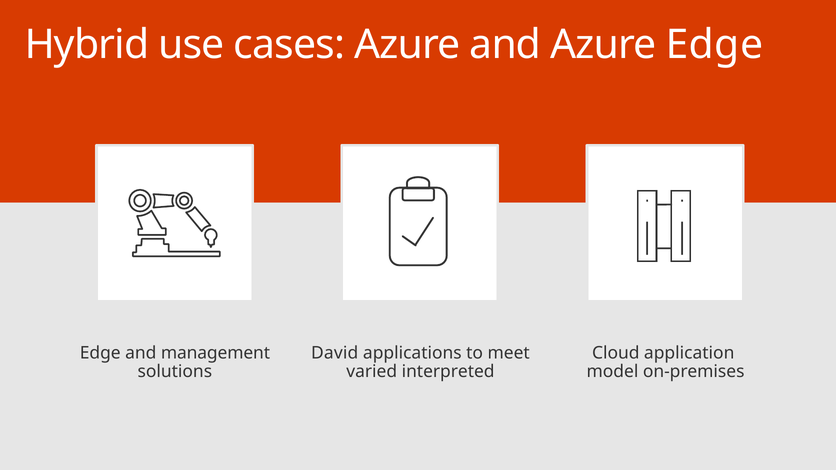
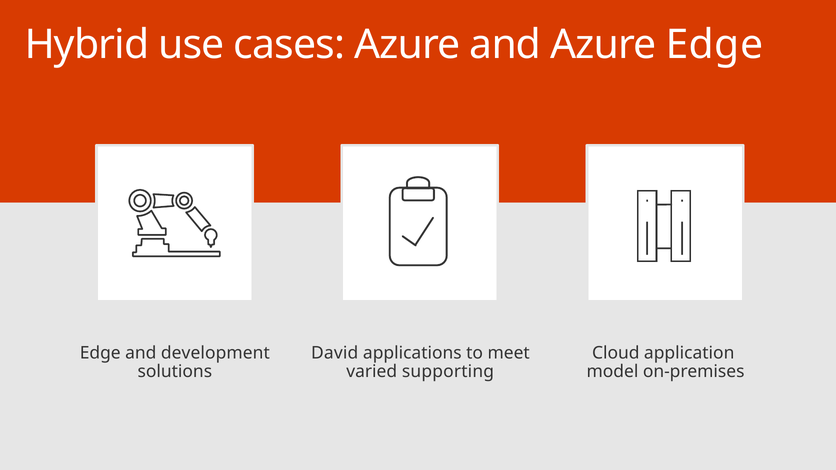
management: management -> development
interpreted: interpreted -> supporting
